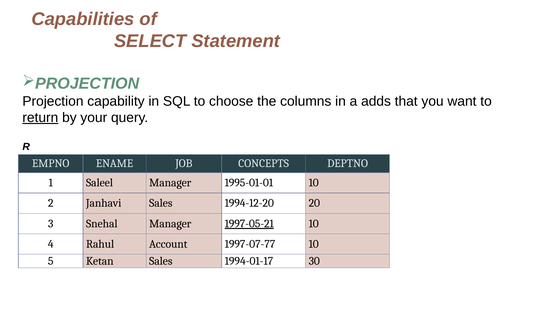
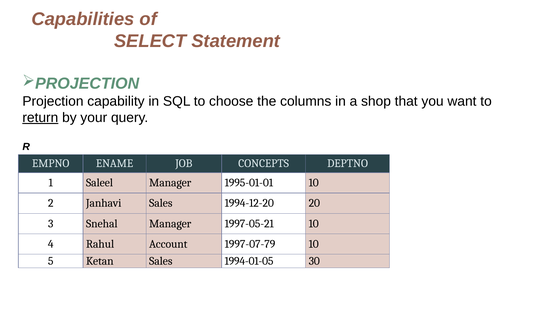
adds: adds -> shop
1997-05-21 underline: present -> none
1997-07-77: 1997-07-77 -> 1997-07-79
1994-01-17: 1994-01-17 -> 1994-01-05
